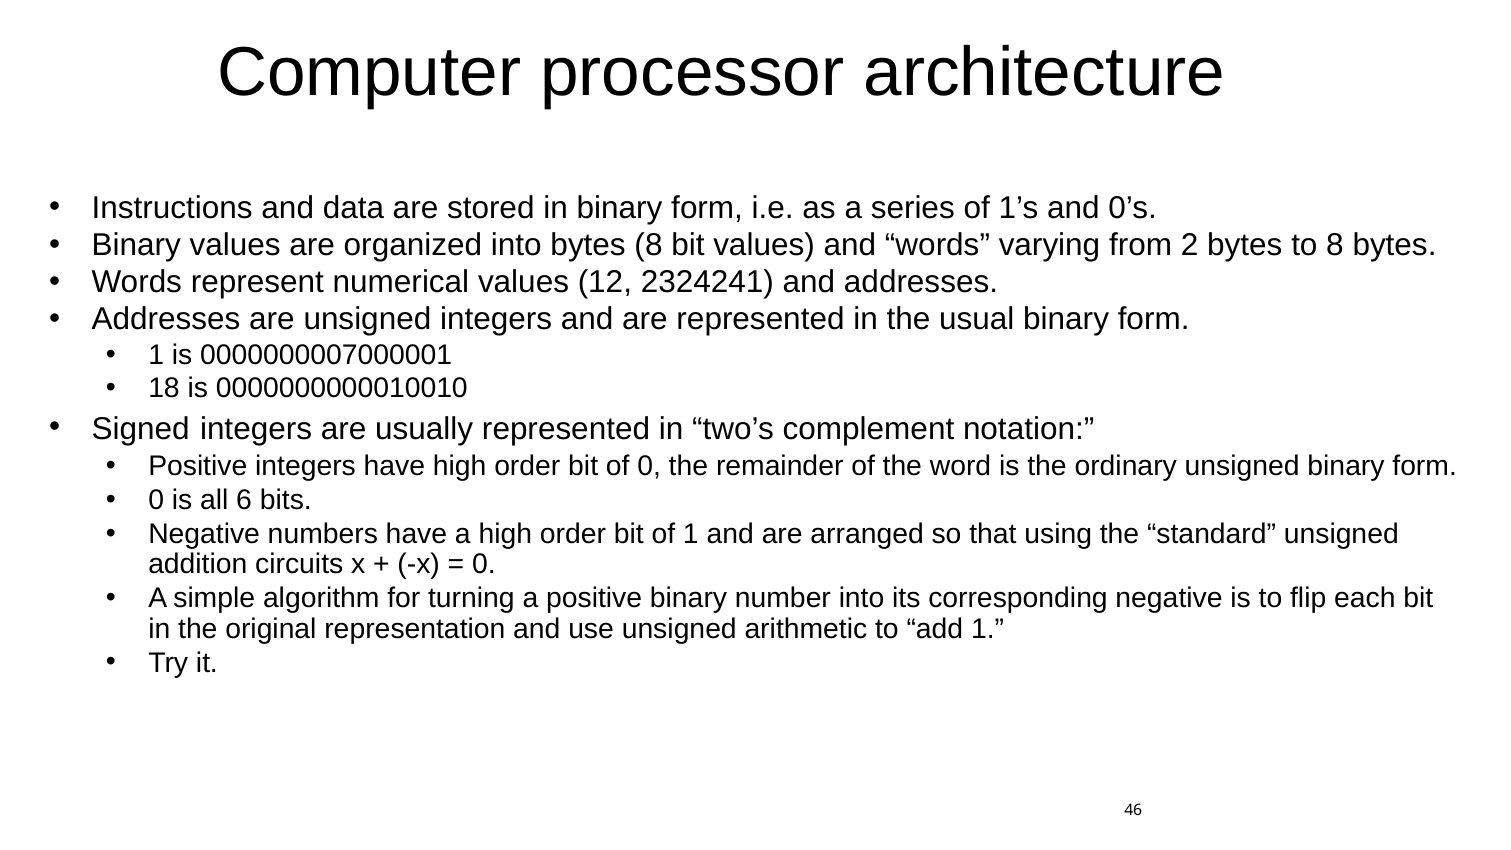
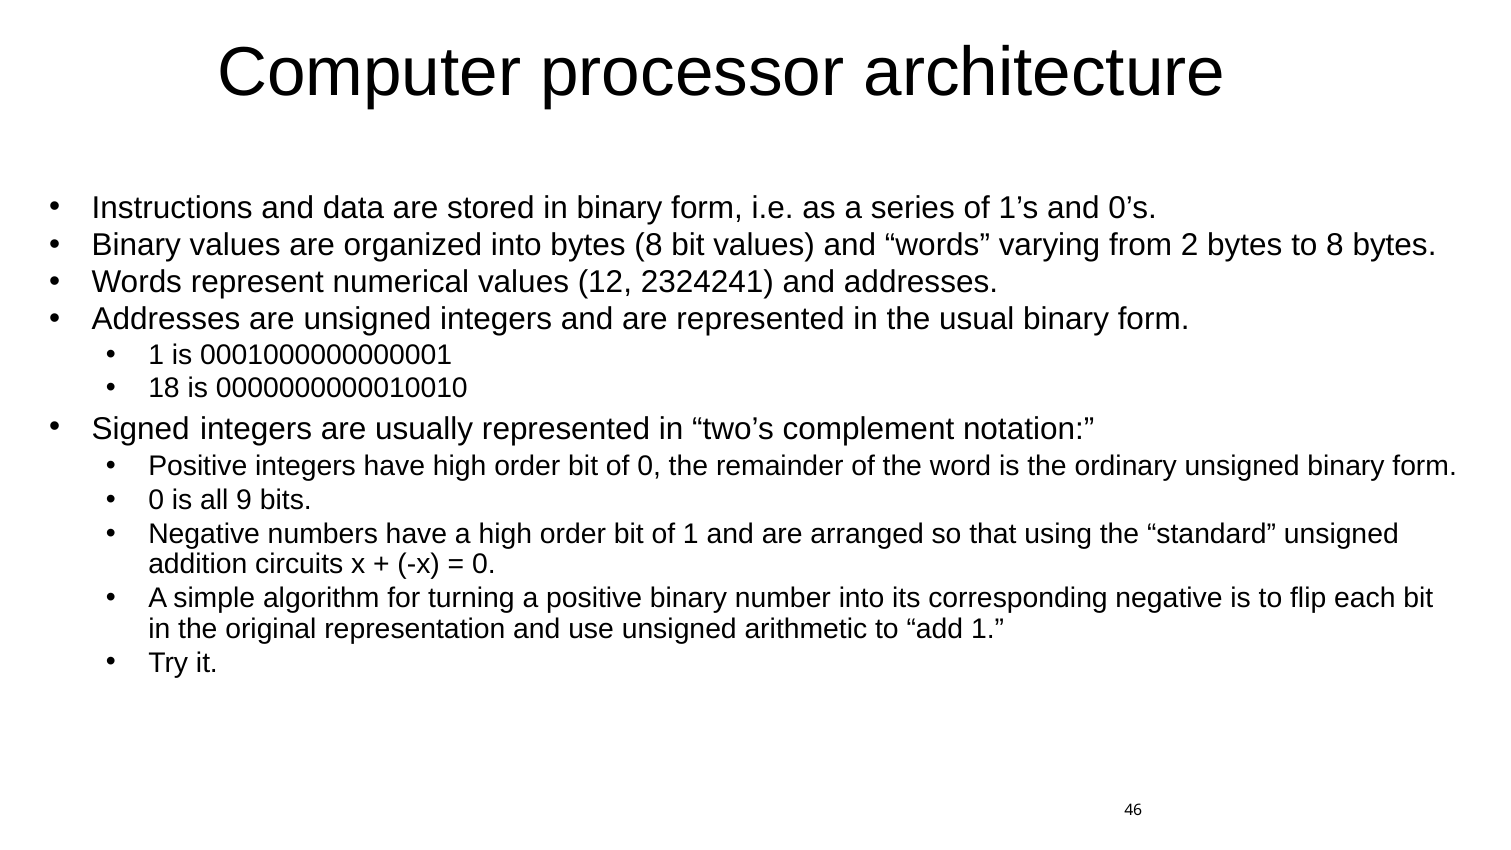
0000000007000001: 0000000007000001 -> 0001000000000001
6: 6 -> 9
